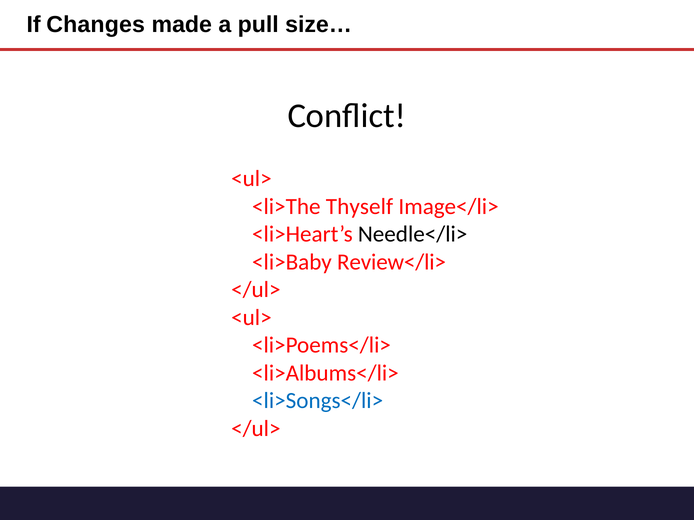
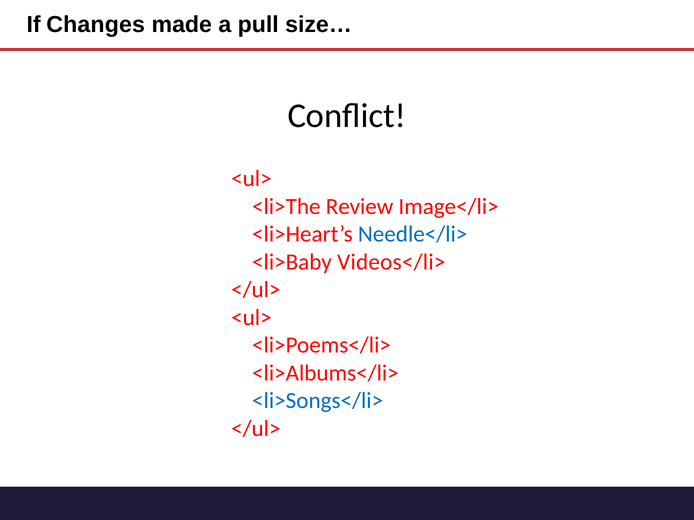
Thyself: Thyself -> Review
Needle</li> colour: black -> blue
Review</li>: Review</li> -> Videos</li>
